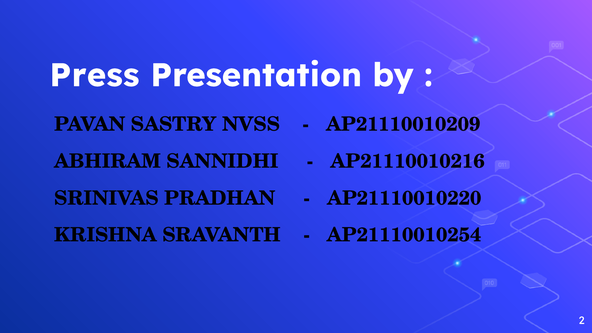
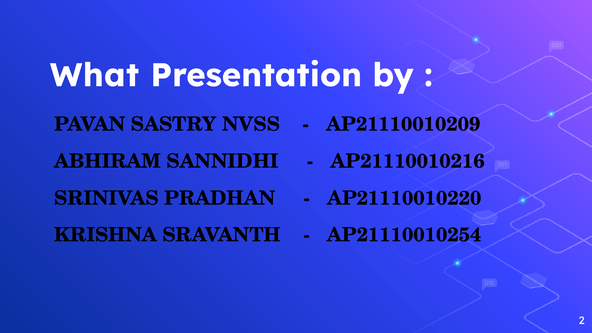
Press: Press -> What
